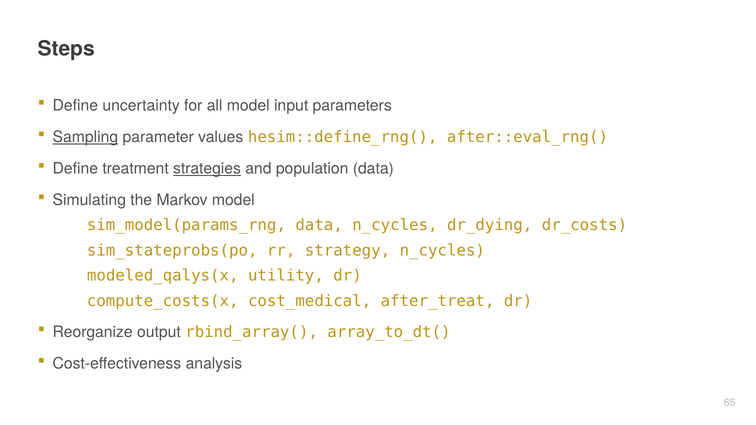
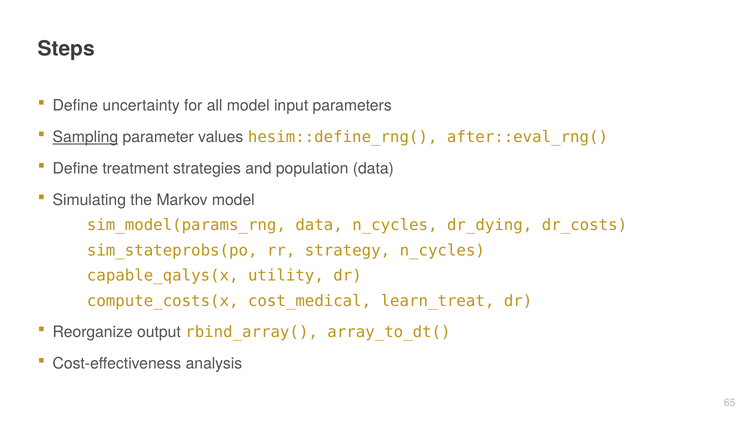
strategies underline: present -> none
modeled_qalys(x: modeled_qalys(x -> capable_qalys(x
after_treat: after_treat -> learn_treat
